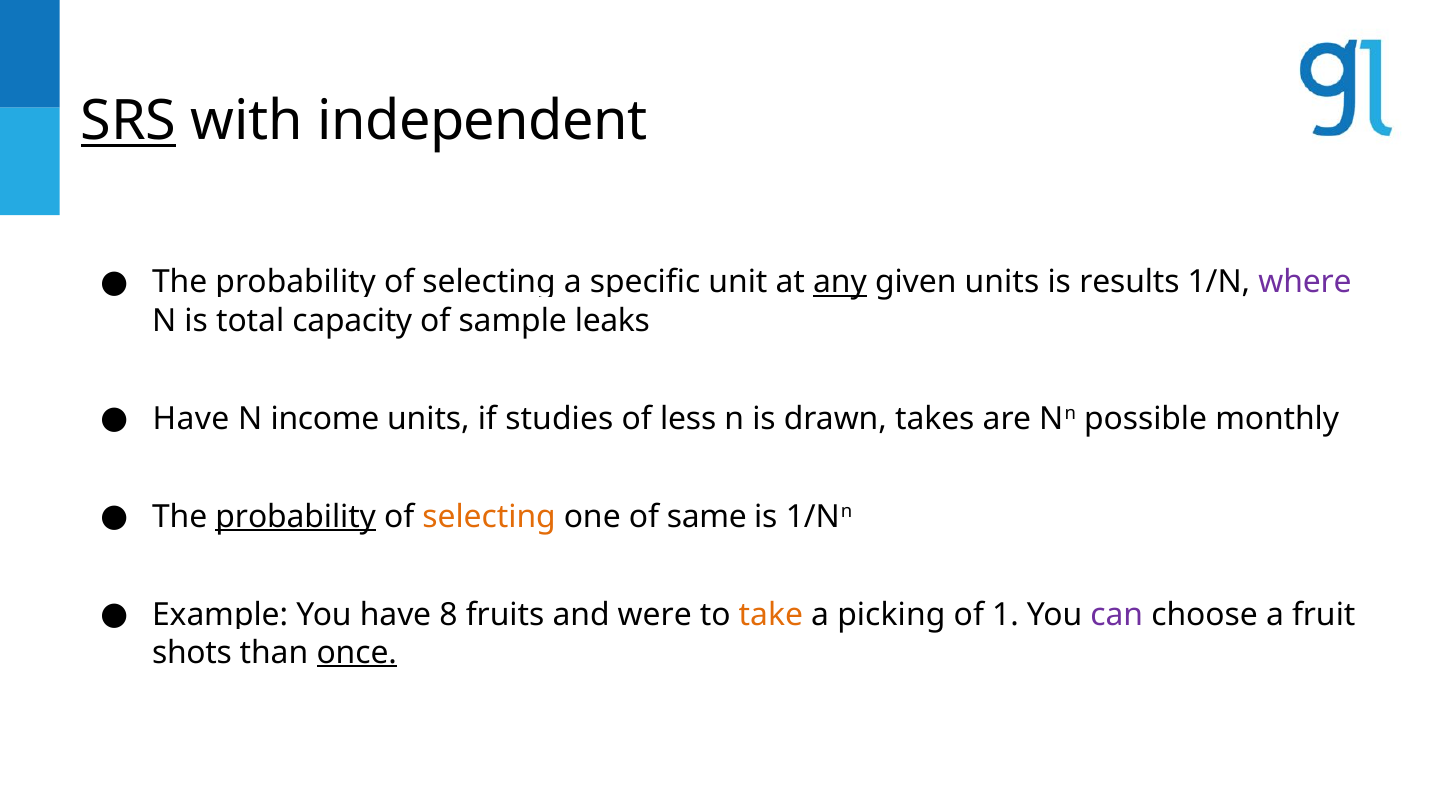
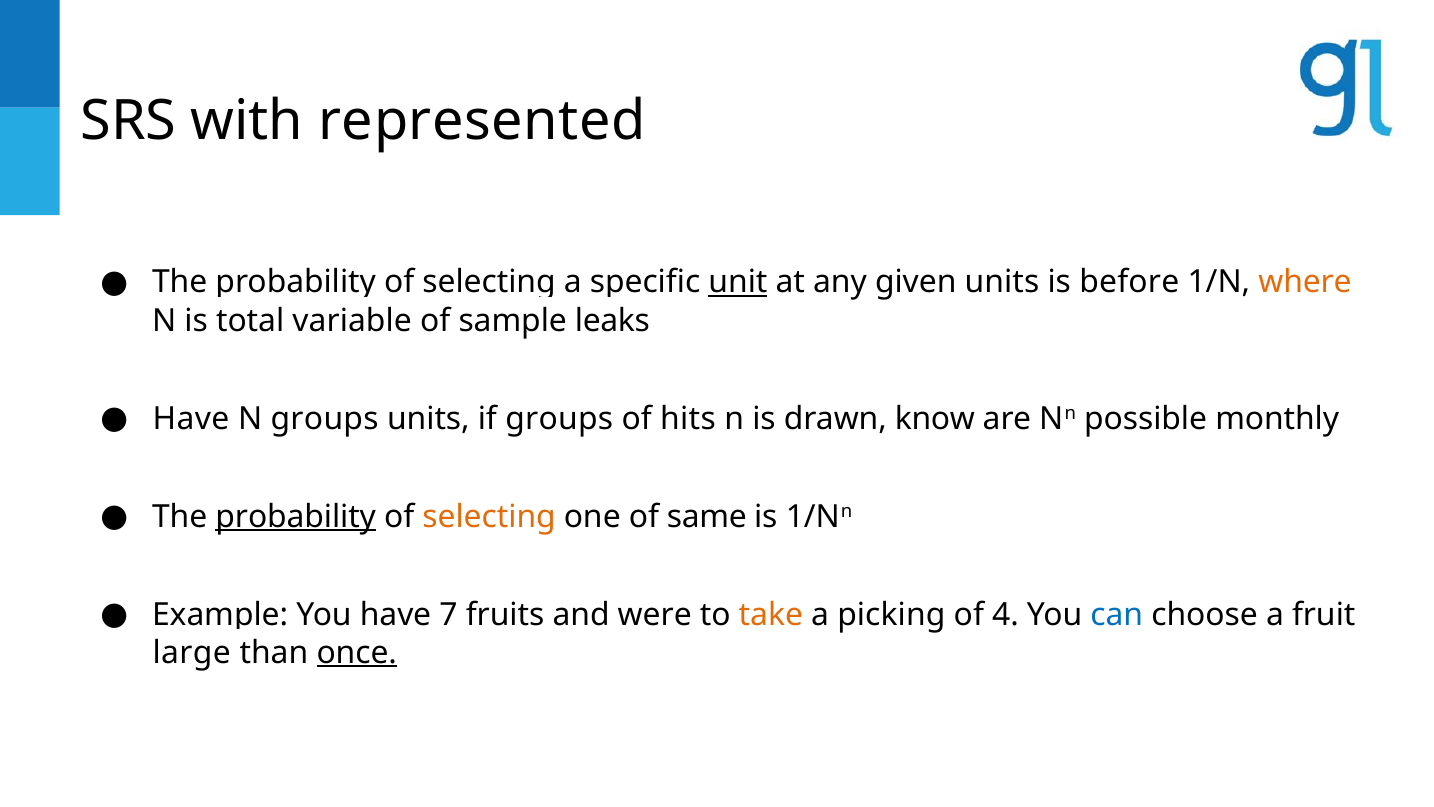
SRS underline: present -> none
independent: independent -> represented
unit underline: none -> present
any underline: present -> none
results: results -> before
where colour: purple -> orange
capacity: capacity -> variable
N income: income -> groups
if studies: studies -> groups
less: less -> hits
takes: takes -> know
8: 8 -> 7
1: 1 -> 4
can colour: purple -> blue
shots: shots -> large
